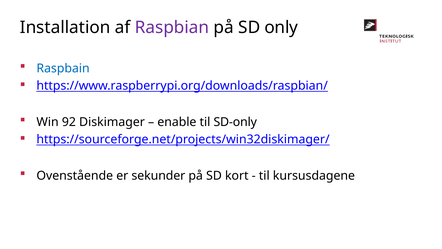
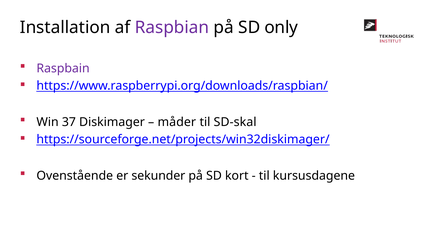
Raspbain colour: blue -> purple
92: 92 -> 37
enable: enable -> måder
SD-only: SD-only -> SD-skal
